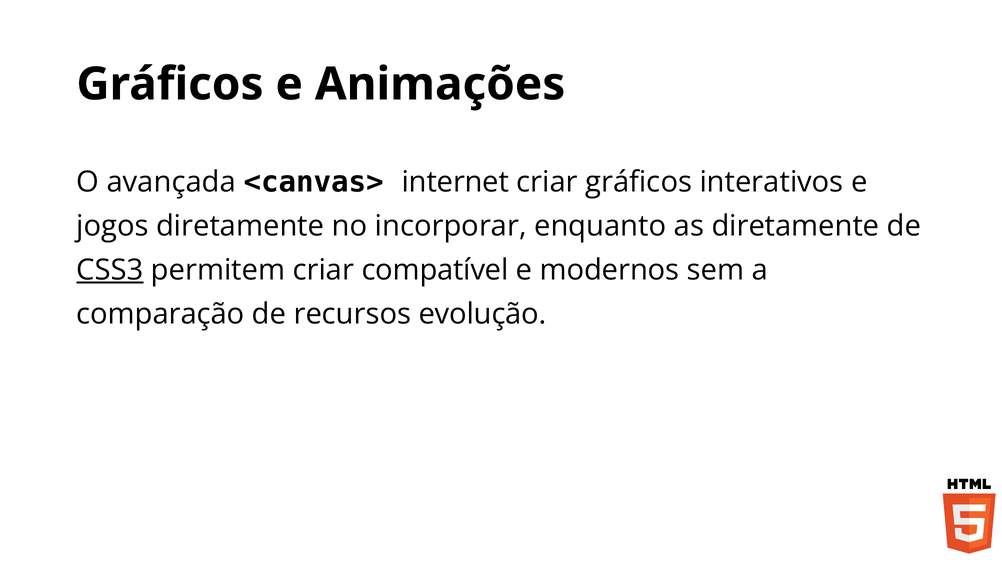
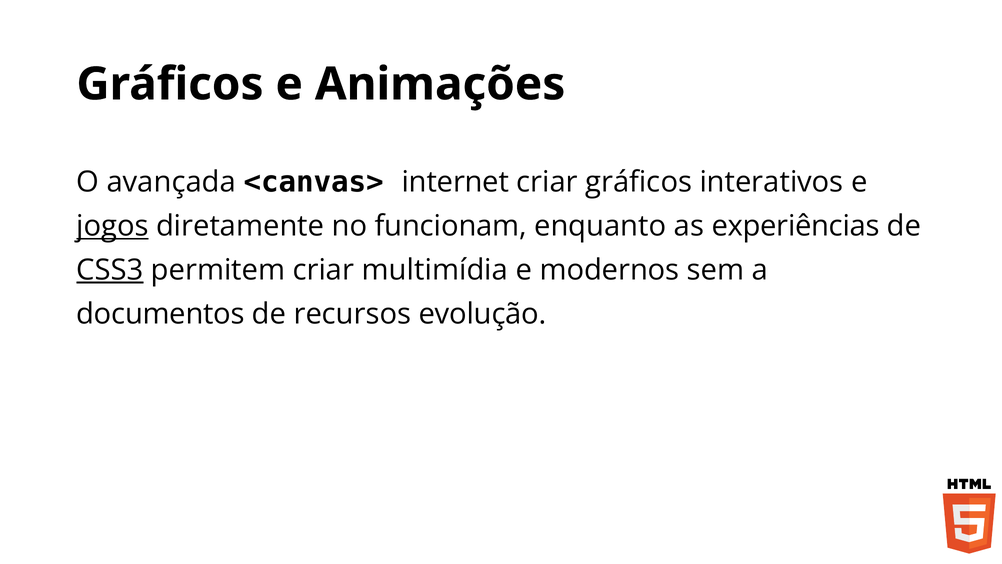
jogos underline: none -> present
incorporar: incorporar -> funcionam
as diretamente: diretamente -> experiências
compatível: compatível -> multimídia
comparação: comparação -> documentos
